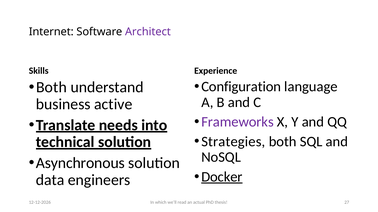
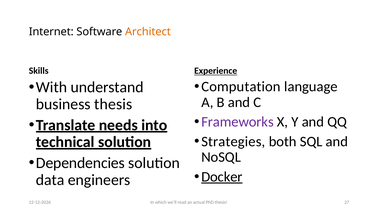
Architect colour: purple -> orange
Experience underline: none -> present
Configuration: Configuration -> Computation
Both at (51, 87): Both -> With
business active: active -> thesis
Asynchronous: Asynchronous -> Dependencies
